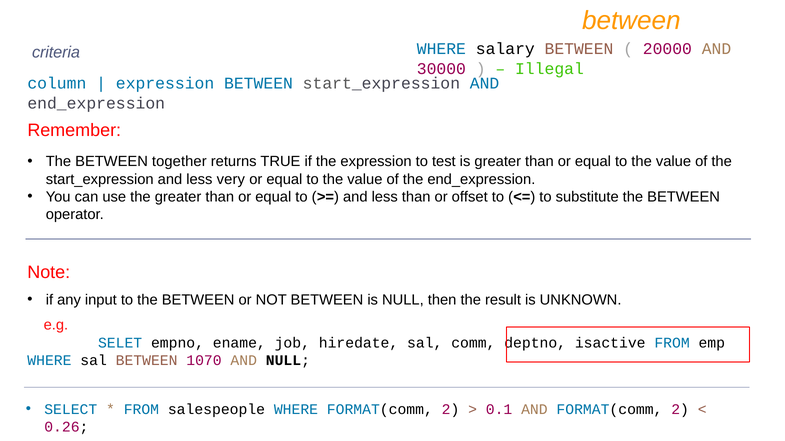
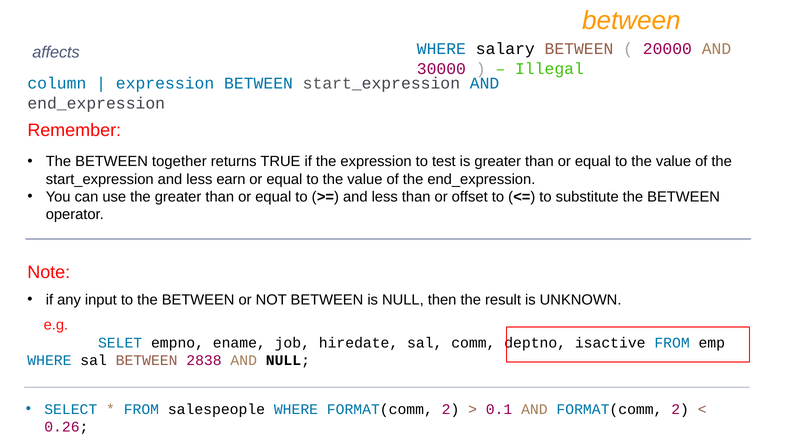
criteria: criteria -> affects
very: very -> earn
1070: 1070 -> 2838
